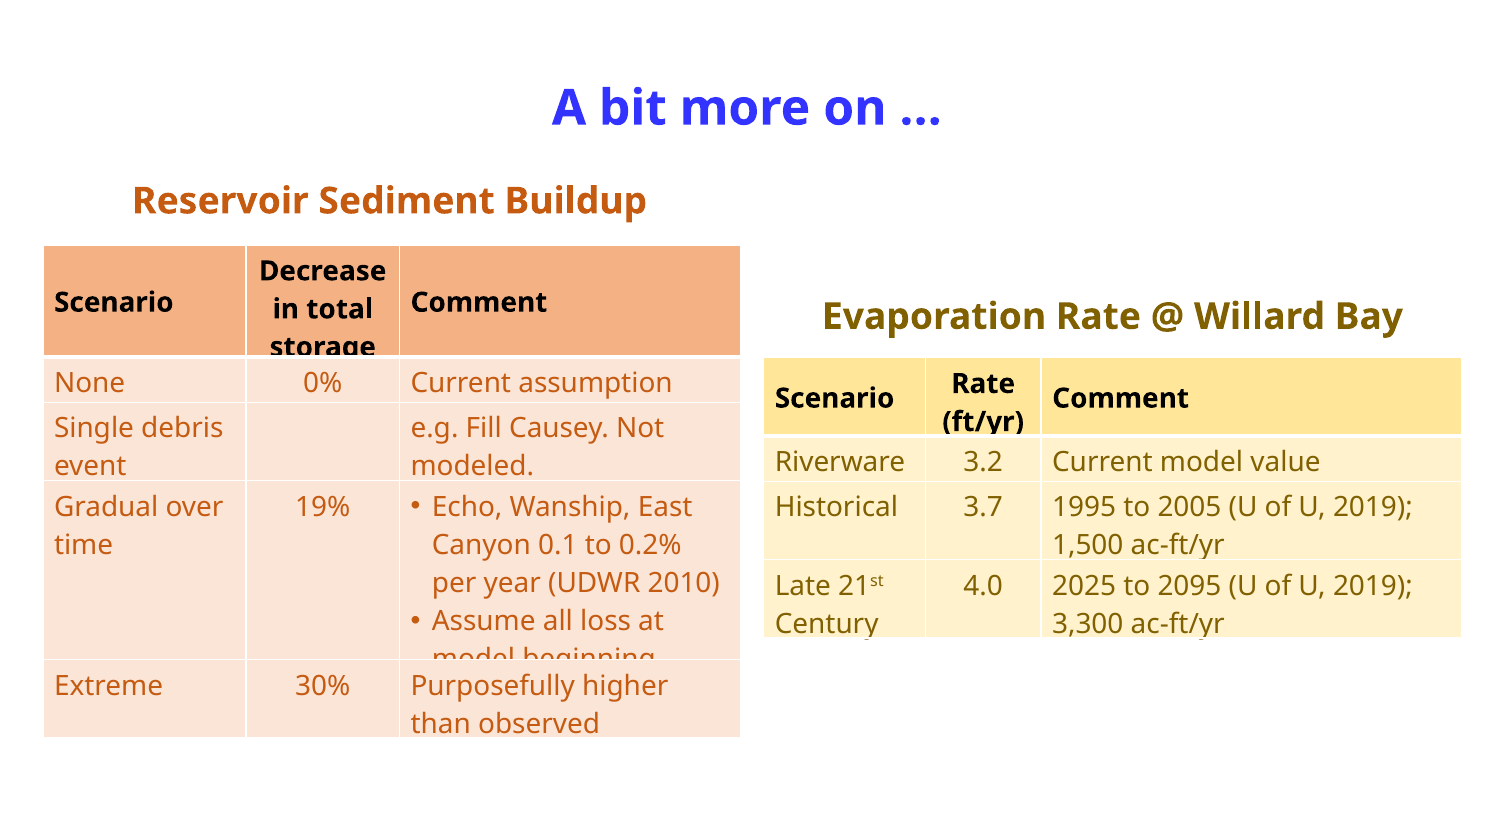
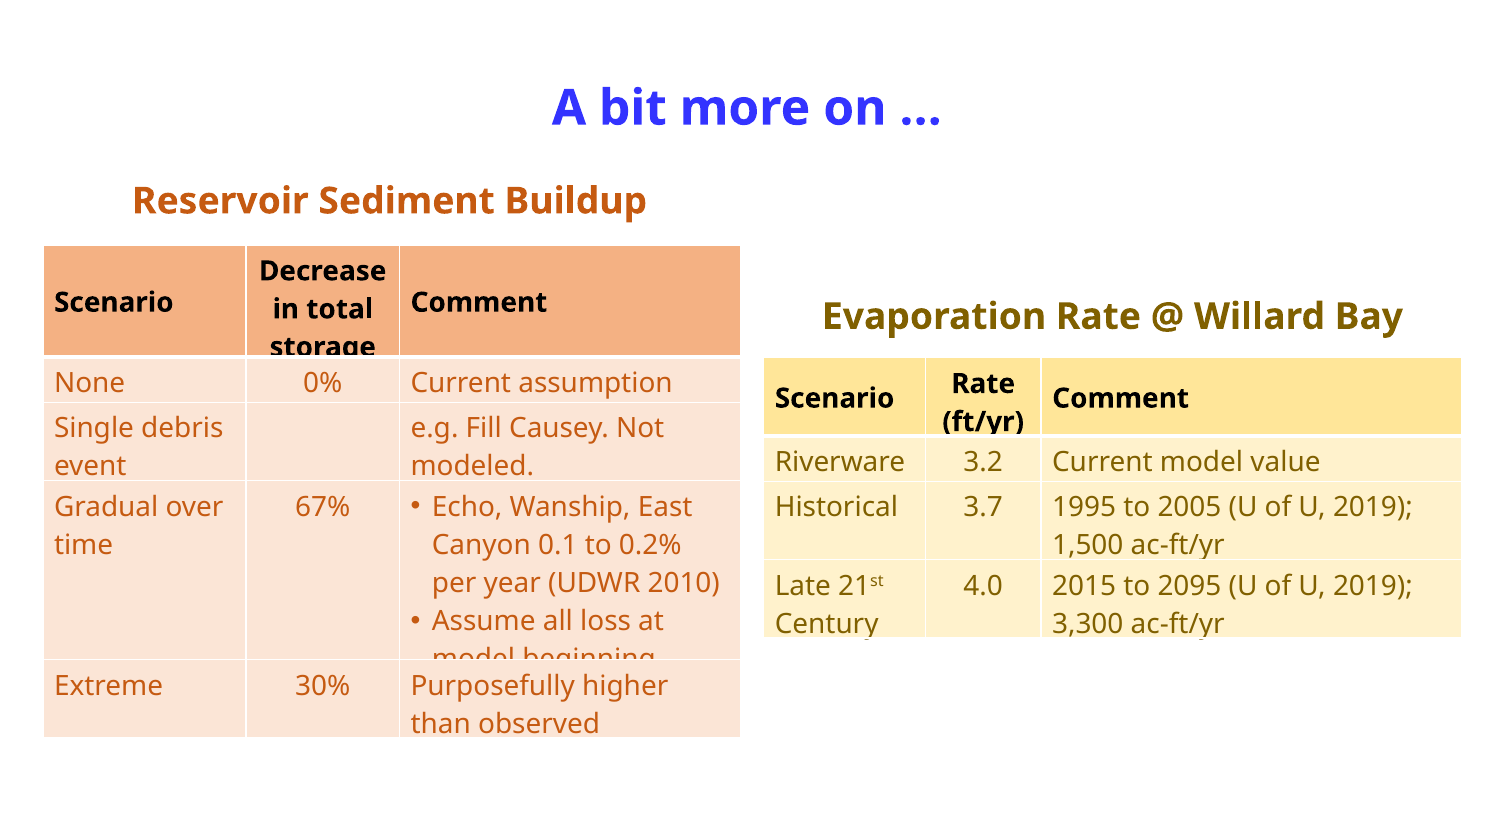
19%: 19% -> 67%
2025: 2025 -> 2015
